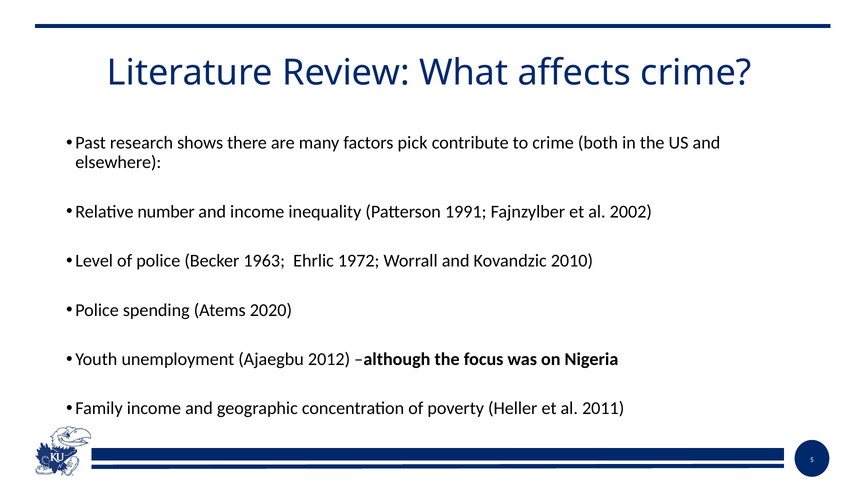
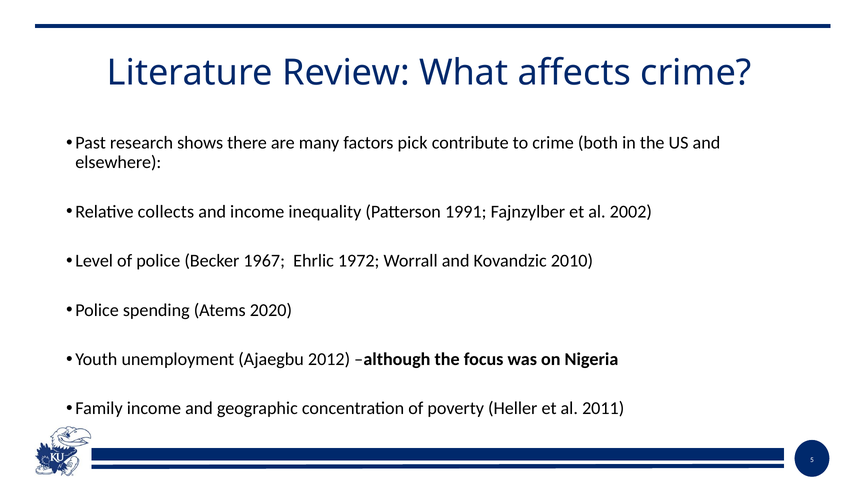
number: number -> collects
1963: 1963 -> 1967
